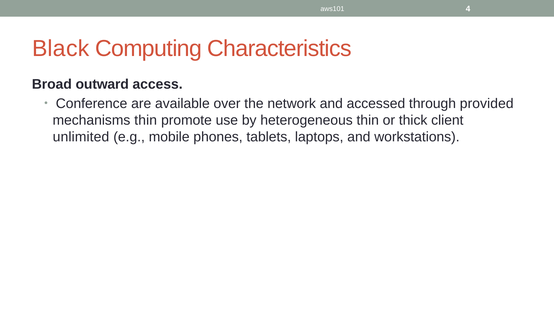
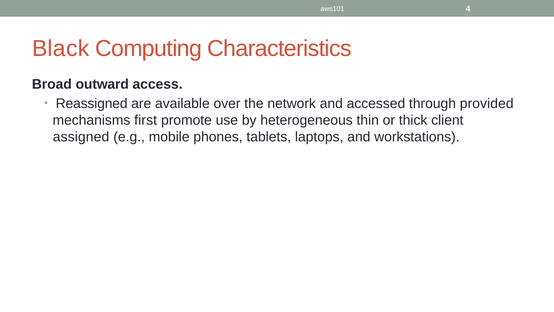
Conference: Conference -> Reassigned
mechanisms thin: thin -> first
unlimited: unlimited -> assigned
